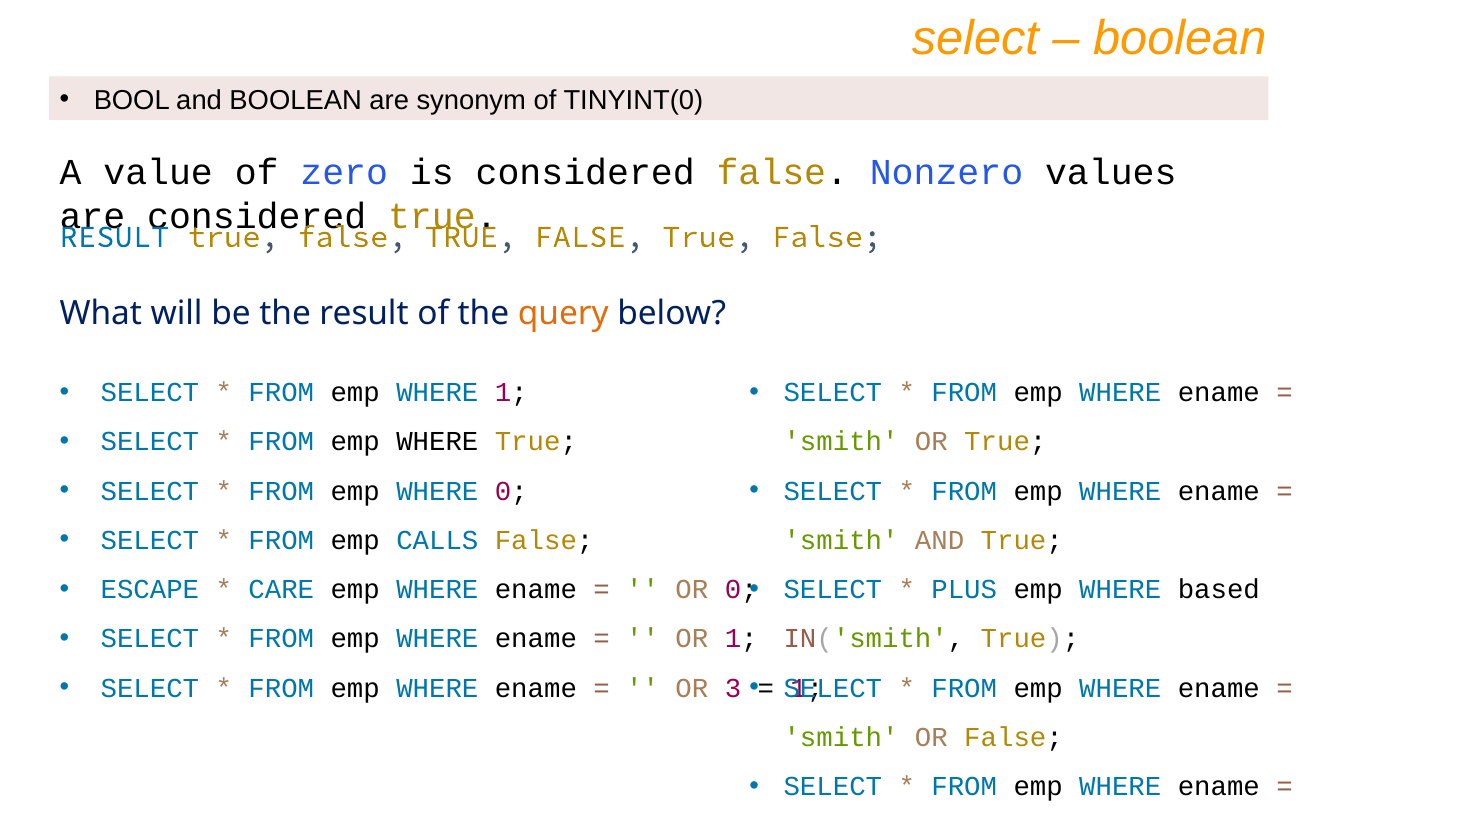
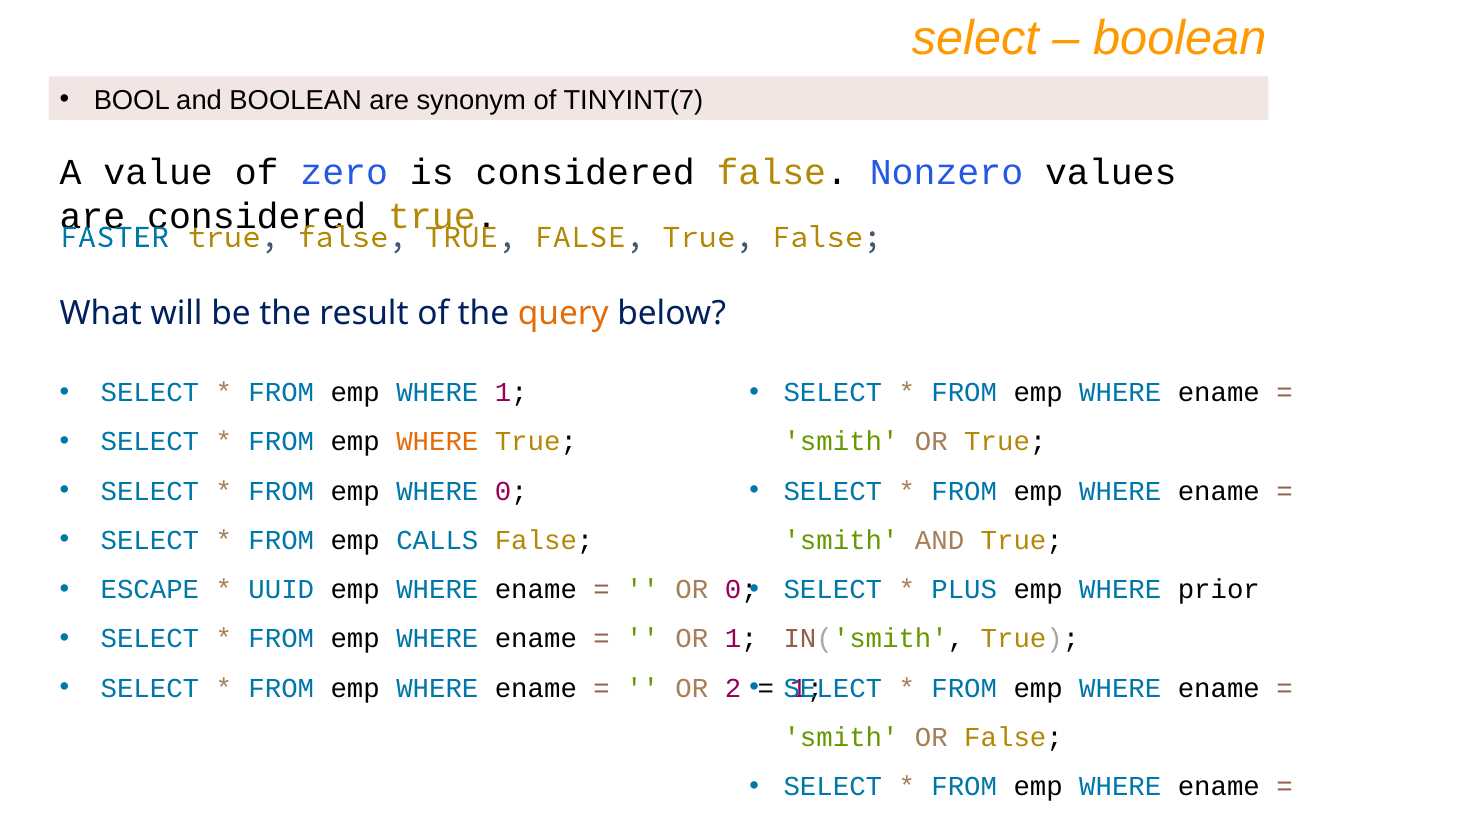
TINYINT(0: TINYINT(0 -> TINYINT(7
RESULT at (114, 237): RESULT -> FASTER
WHERE at (437, 442) colour: black -> orange
CARE: CARE -> UUID
based: based -> prior
3: 3 -> 2
